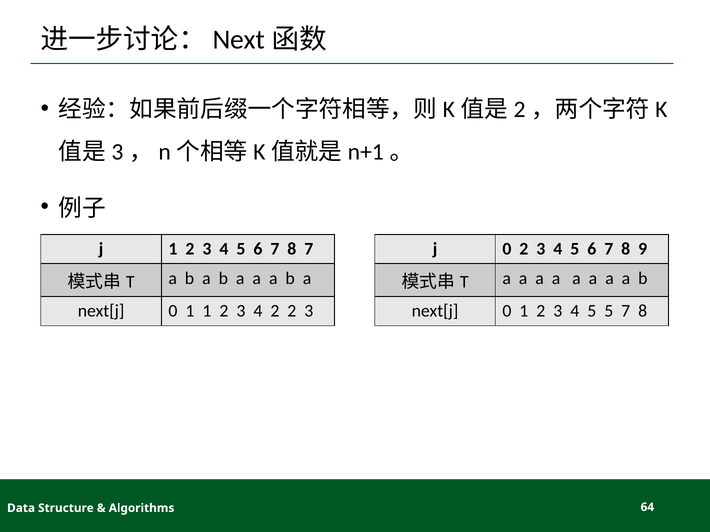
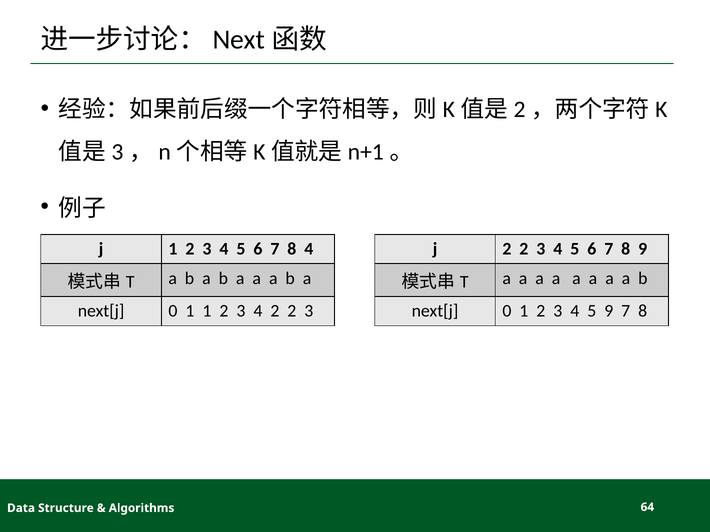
8 7: 7 -> 4
j 0: 0 -> 2
5 5: 5 -> 9
